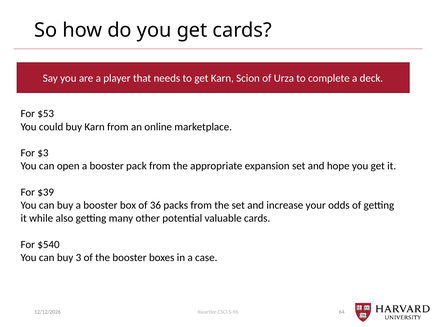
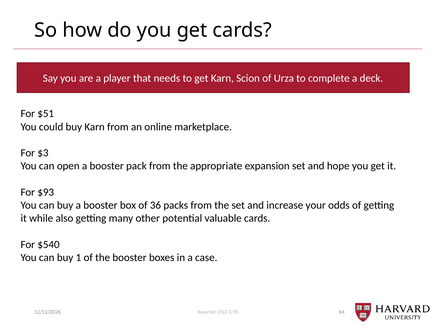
$53: $53 -> $51
$39: $39 -> $93
3: 3 -> 1
